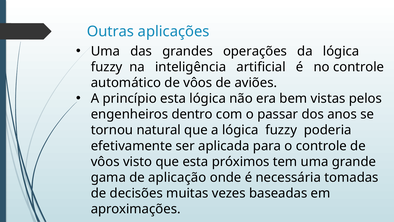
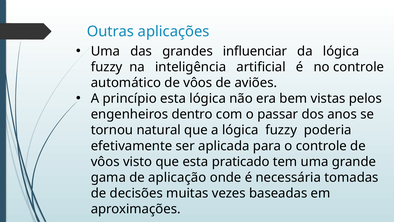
operações: operações -> influenciar
próximos: próximos -> praticado
